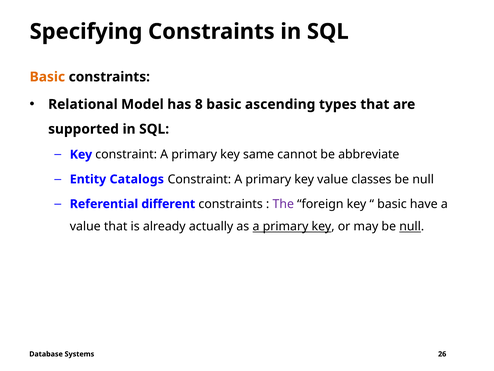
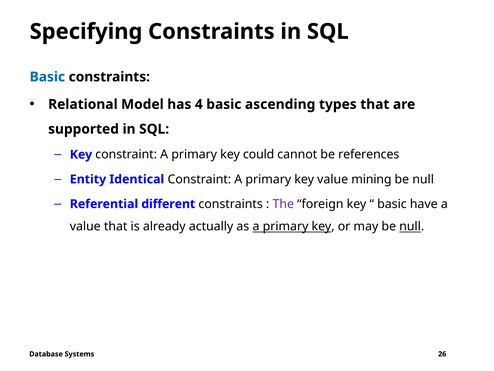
Basic at (47, 77) colour: orange -> blue
8: 8 -> 4
same: same -> could
abbreviate: abbreviate -> references
Catalogs: Catalogs -> Identical
classes: classes -> mining
